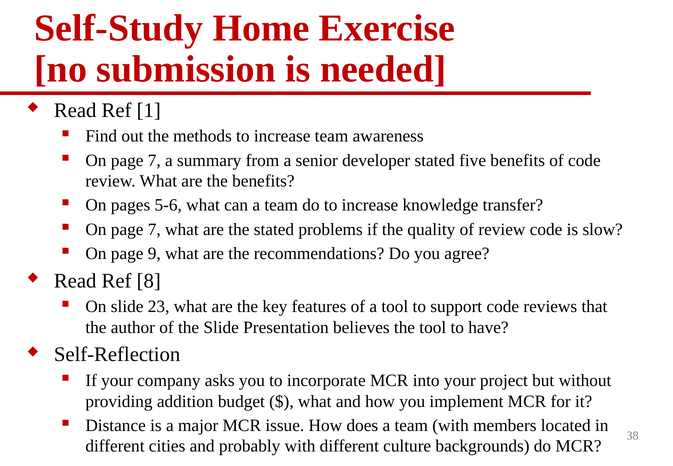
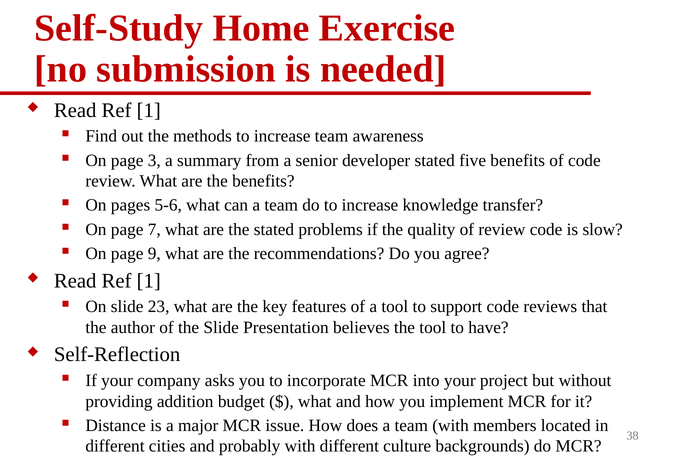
7 at (154, 160): 7 -> 3
8 at (149, 281): 8 -> 1
